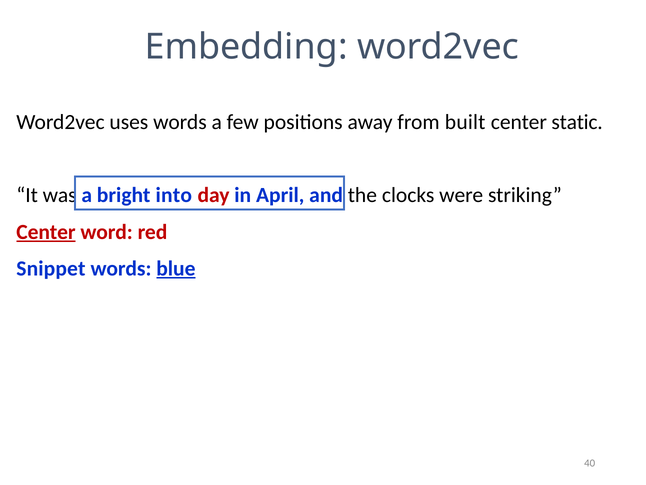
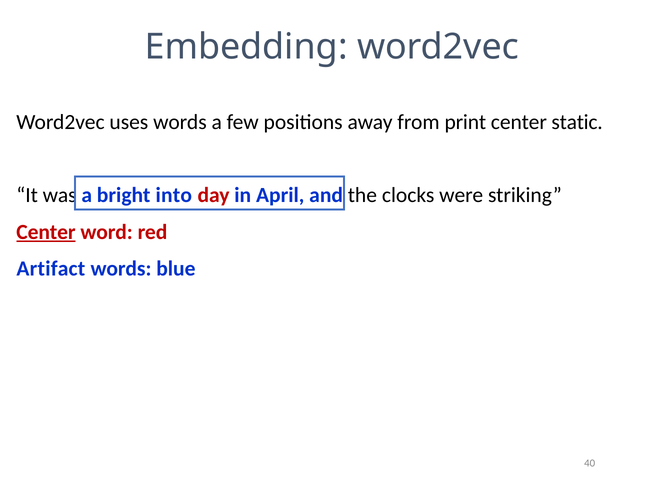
built: built -> print
Snippet: Snippet -> Artifact
blue underline: present -> none
